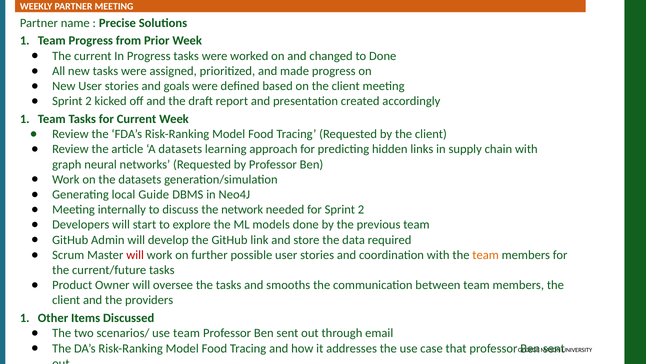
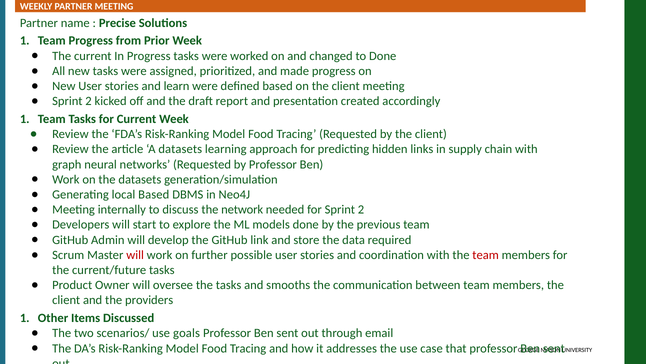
goals: goals -> learn
local Guide: Guide -> Based
team at (486, 255) colour: orange -> red
use team: team -> goals
